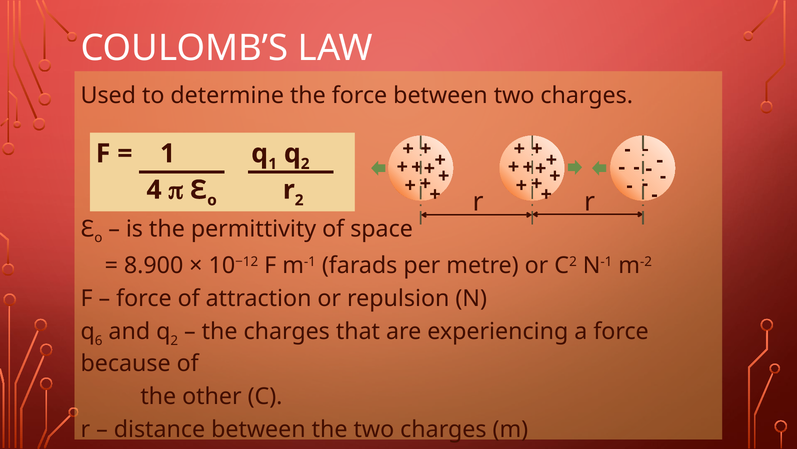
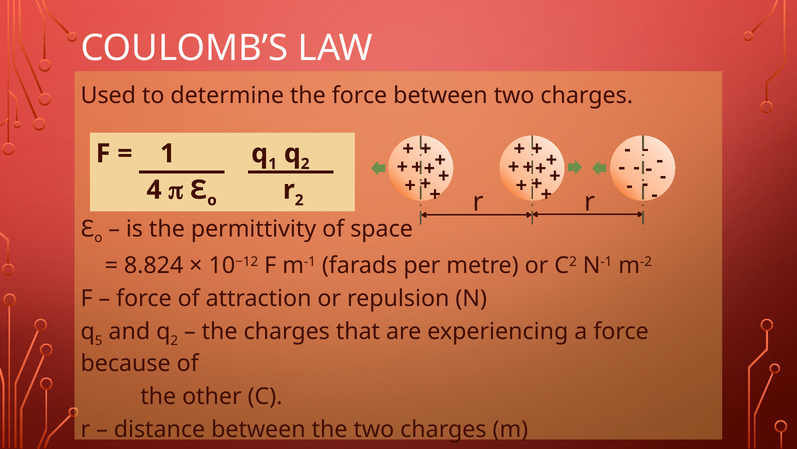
8.900: 8.900 -> 8.824
6: 6 -> 5
